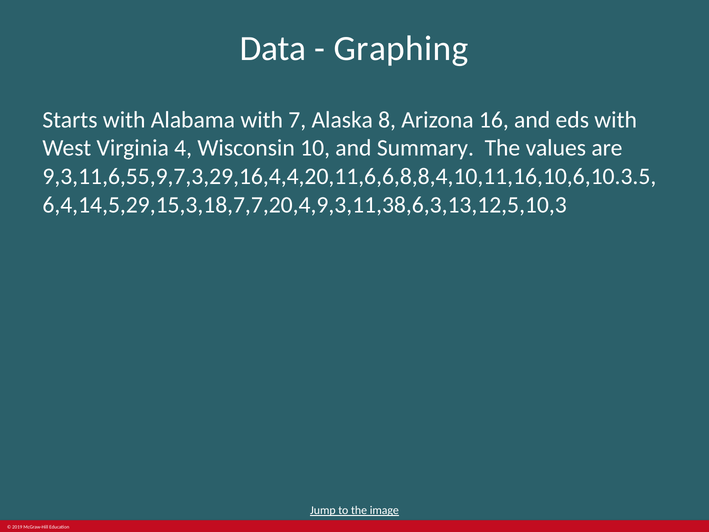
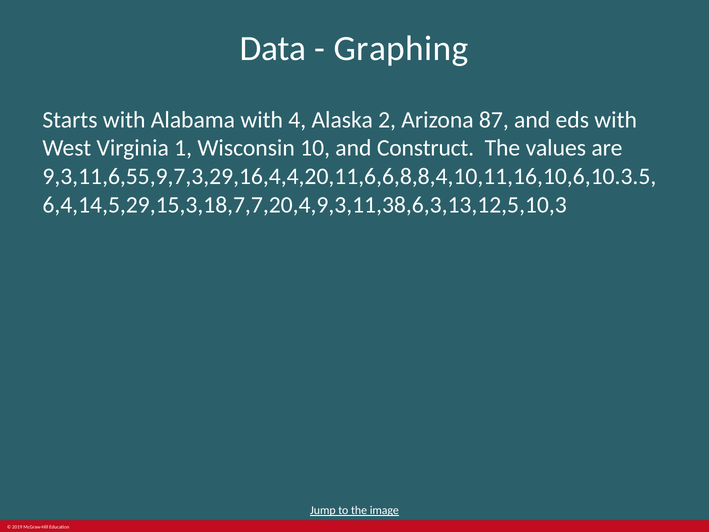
7: 7 -> 4
8: 8 -> 2
16: 16 -> 87
4: 4 -> 1
Summary: Summary -> Construct
